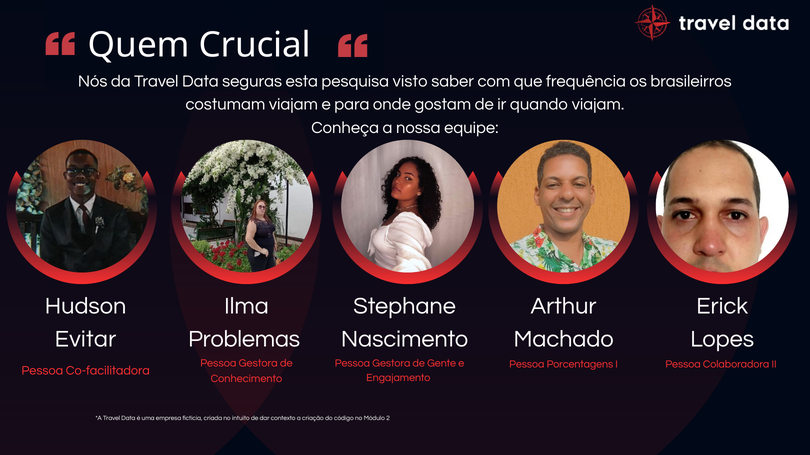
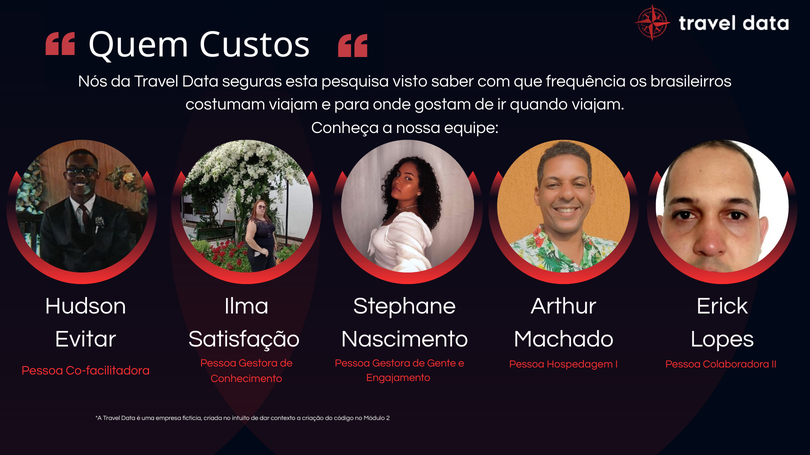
Crucial: Crucial -> Custos
Problemas: Problemas -> Satisfação
Porcentagens: Porcentagens -> Hospedagem
